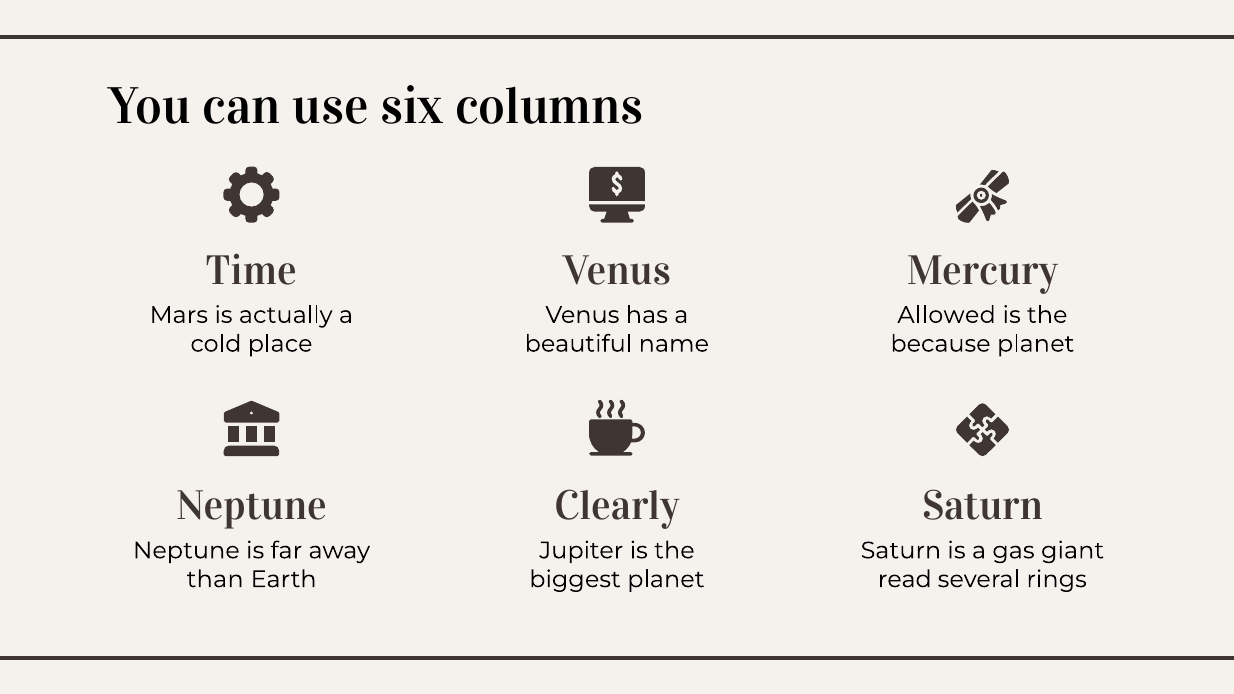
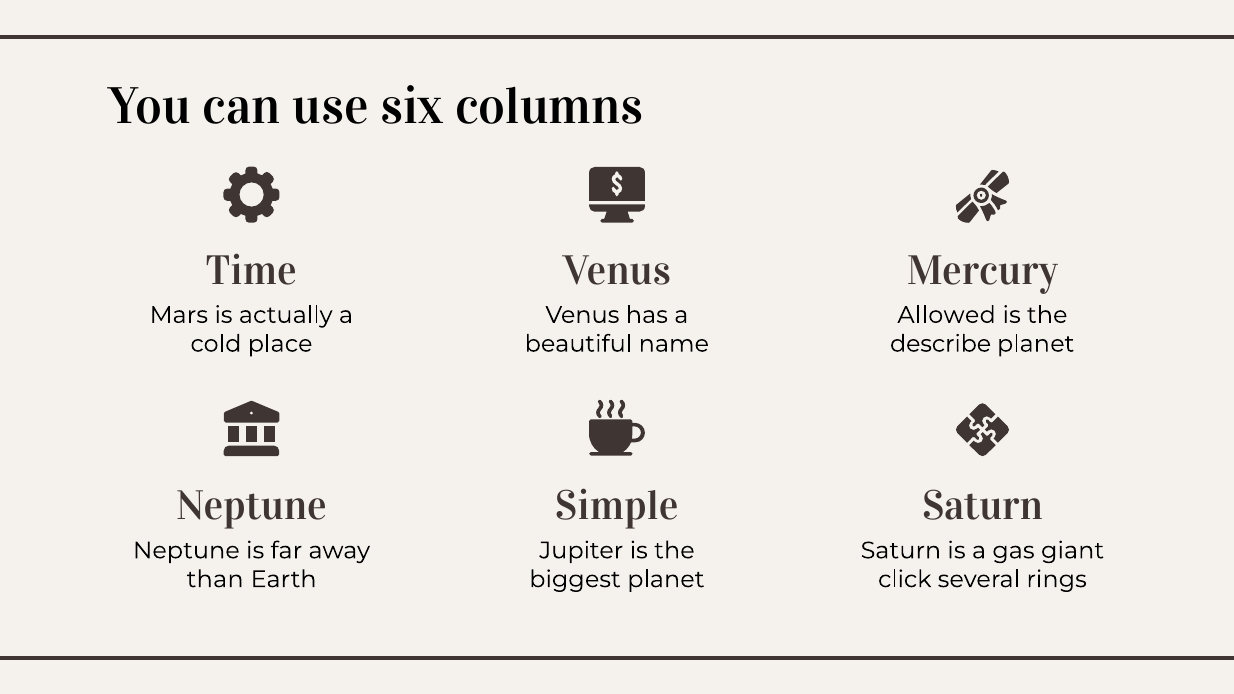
because: because -> describe
Clearly: Clearly -> Simple
read: read -> click
